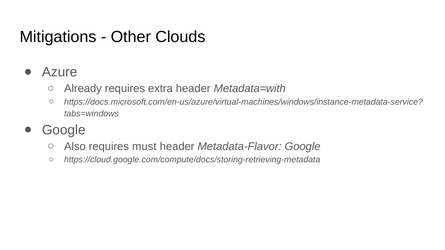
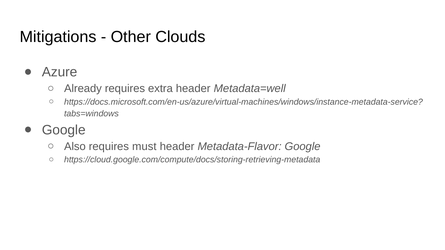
Metadata=with: Metadata=with -> Metadata=well
